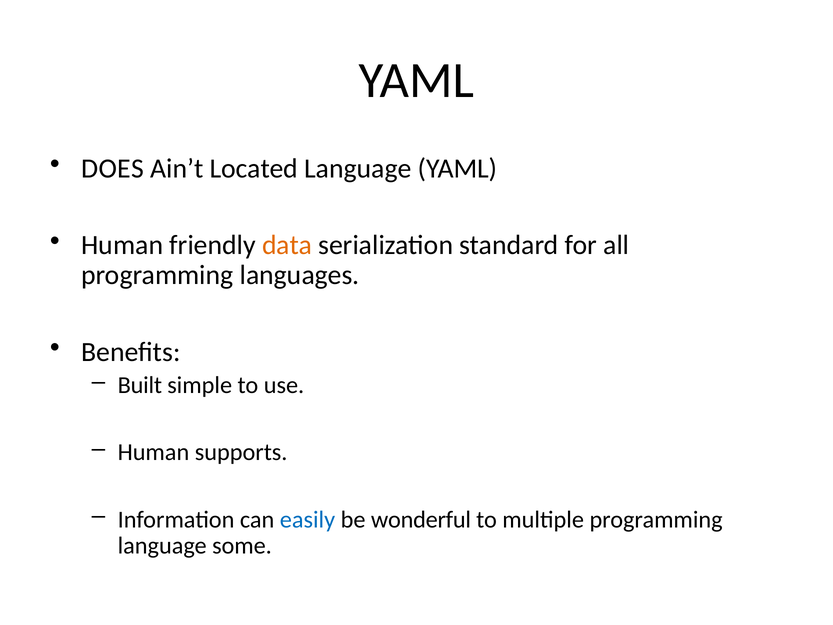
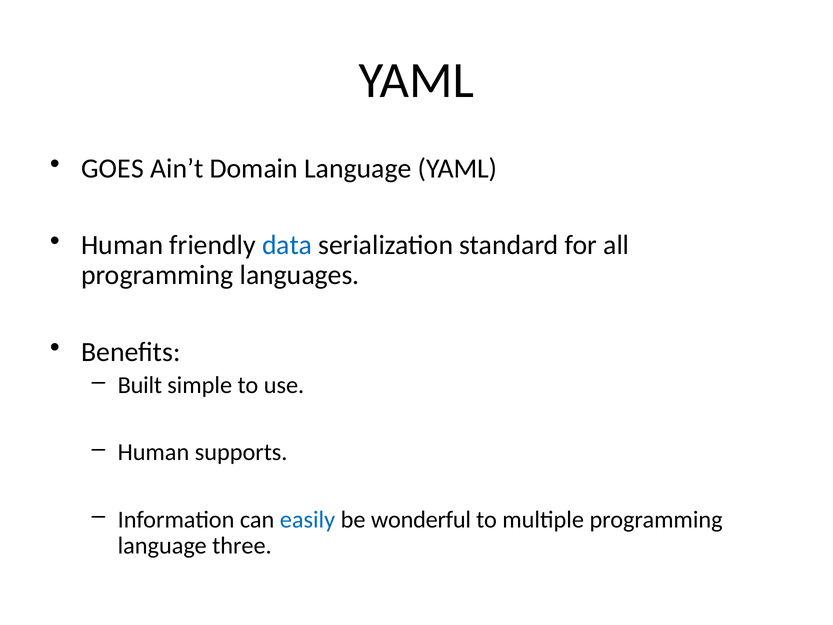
DOES: DOES -> GOES
Located: Located -> Domain
data colour: orange -> blue
some: some -> three
